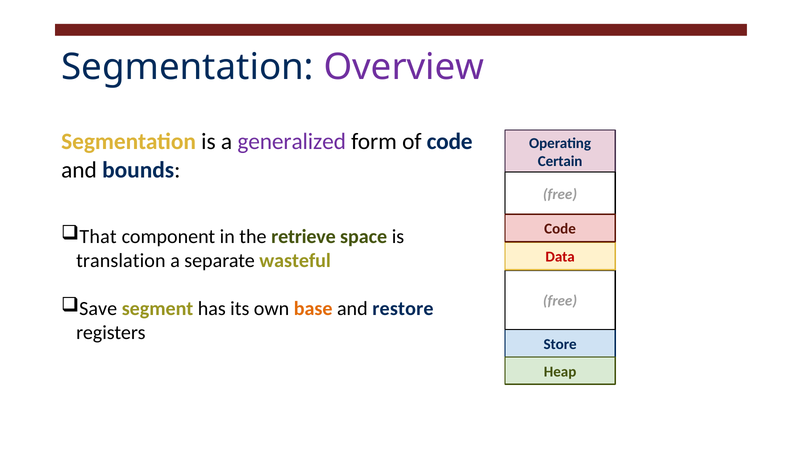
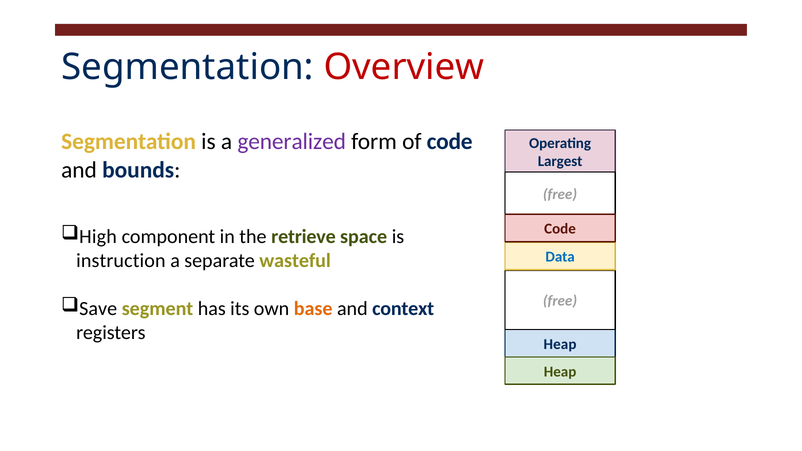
Overview colour: purple -> red
Certain: Certain -> Largest
That: That -> High
Data colour: red -> blue
translation: translation -> instruction
restore: restore -> context
Store at (560, 344): Store -> Heap
